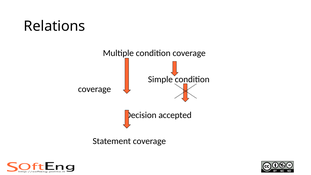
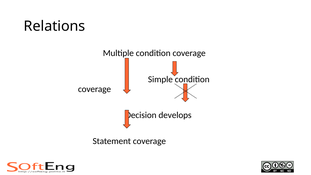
accepted: accepted -> develops
